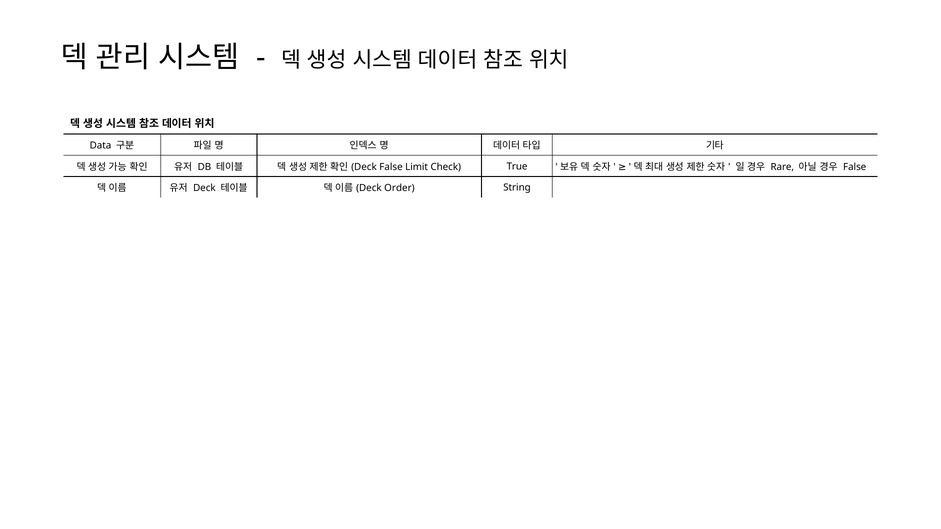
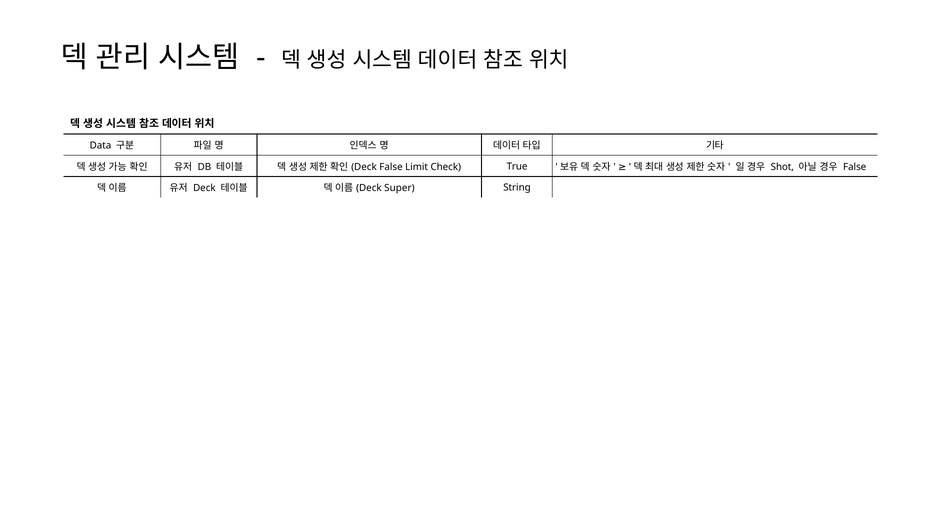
Rare: Rare -> Shot
Order: Order -> Super
